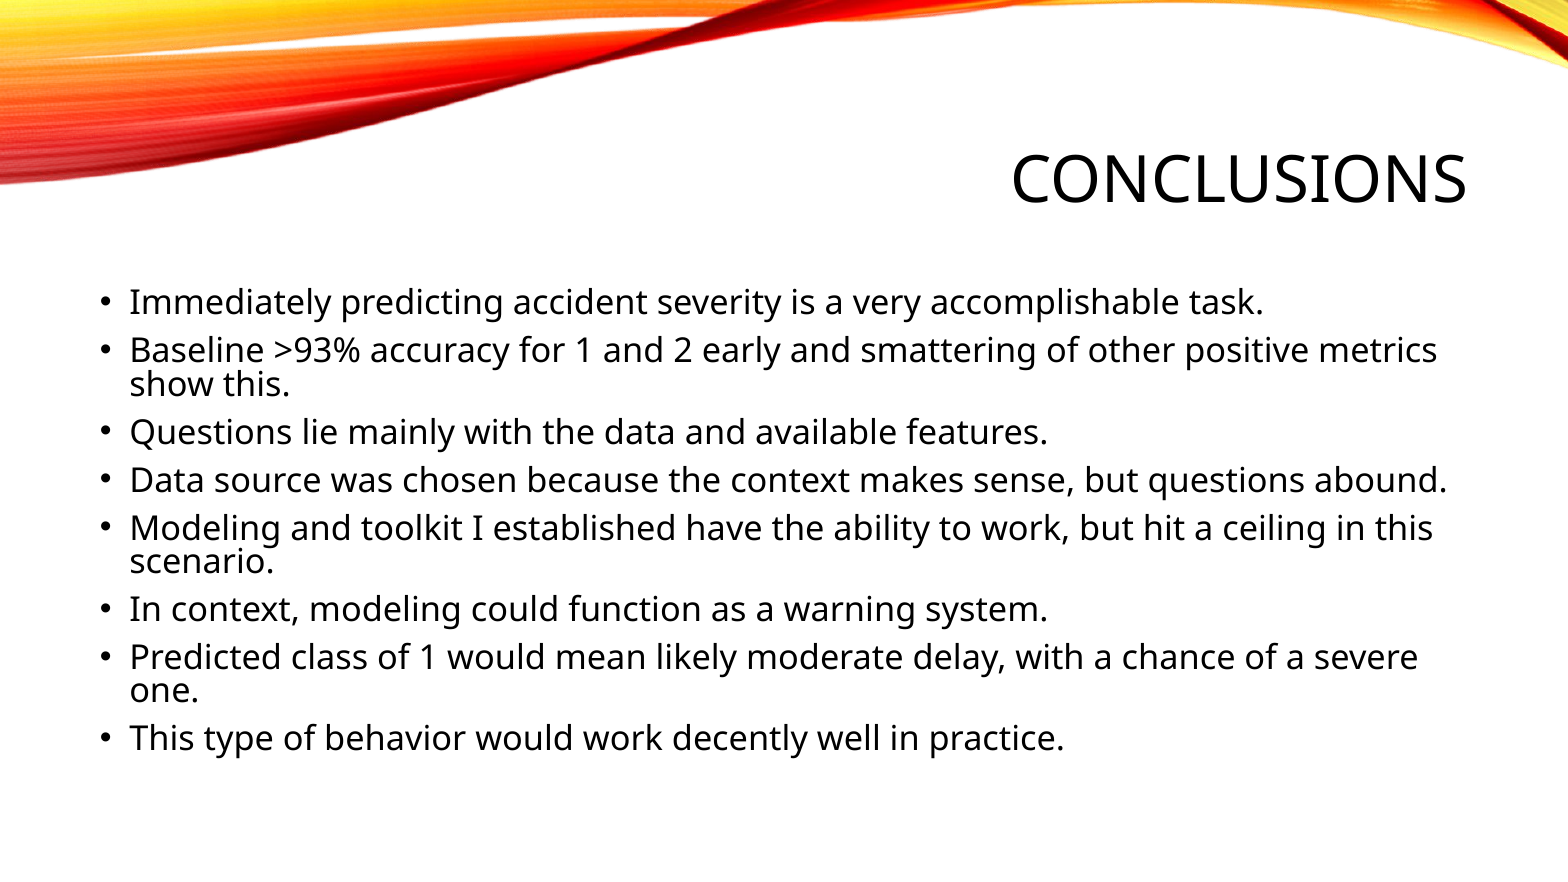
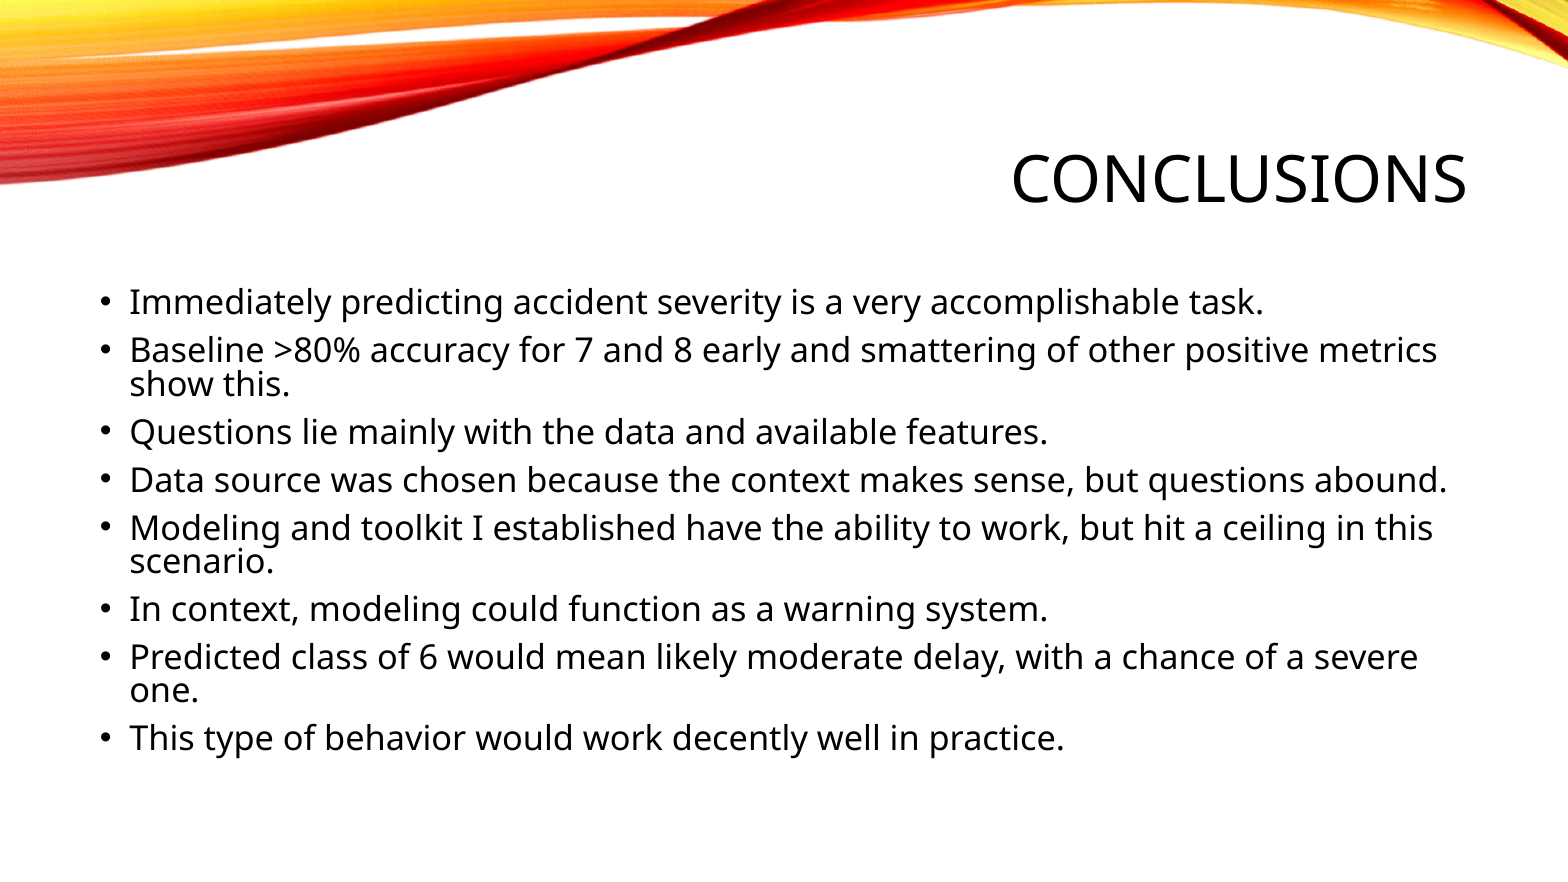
>93%: >93% -> >80%
for 1: 1 -> 7
2: 2 -> 8
of 1: 1 -> 6
